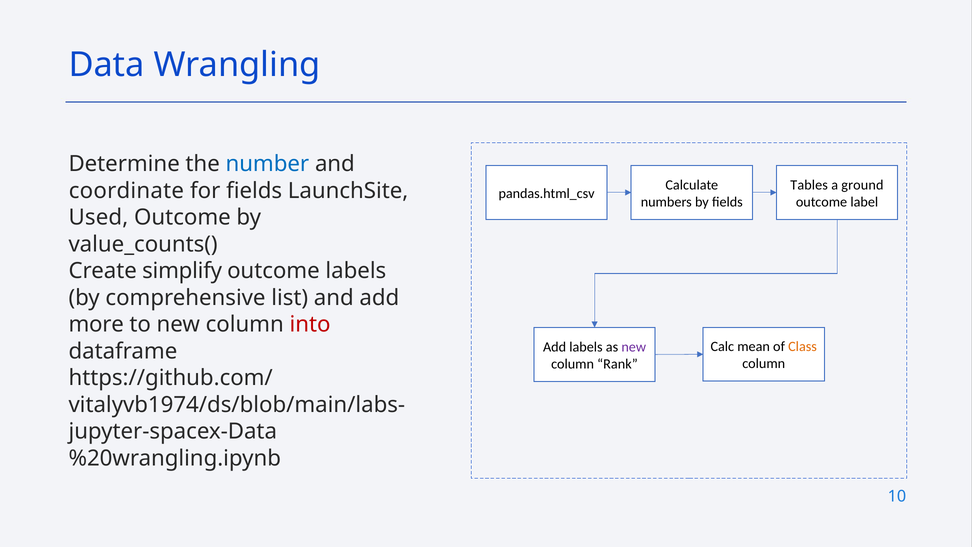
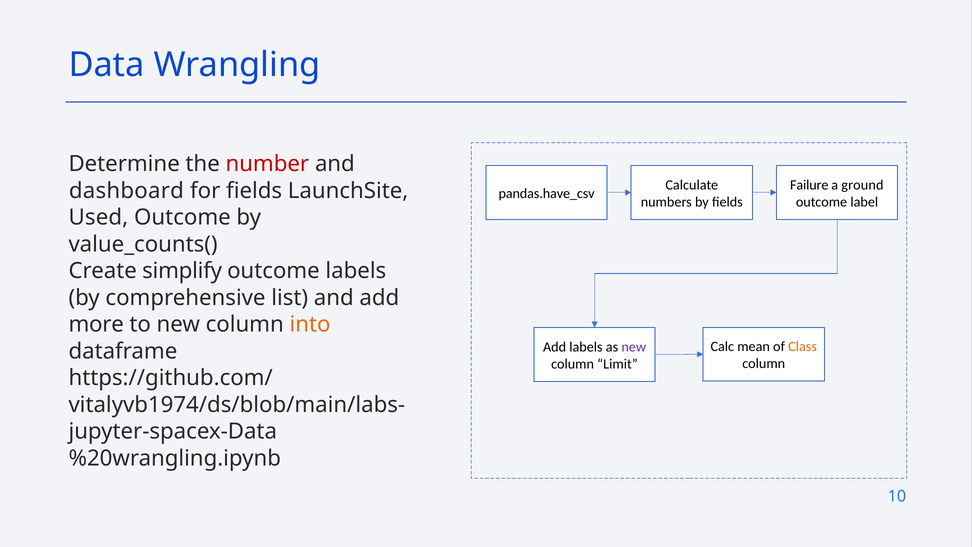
number colour: blue -> red
Tables: Tables -> Failure
coordinate: coordinate -> dashboard
pandas.html_csv: pandas.html_csv -> pandas.have_csv
into colour: red -> orange
Rank: Rank -> Limit
